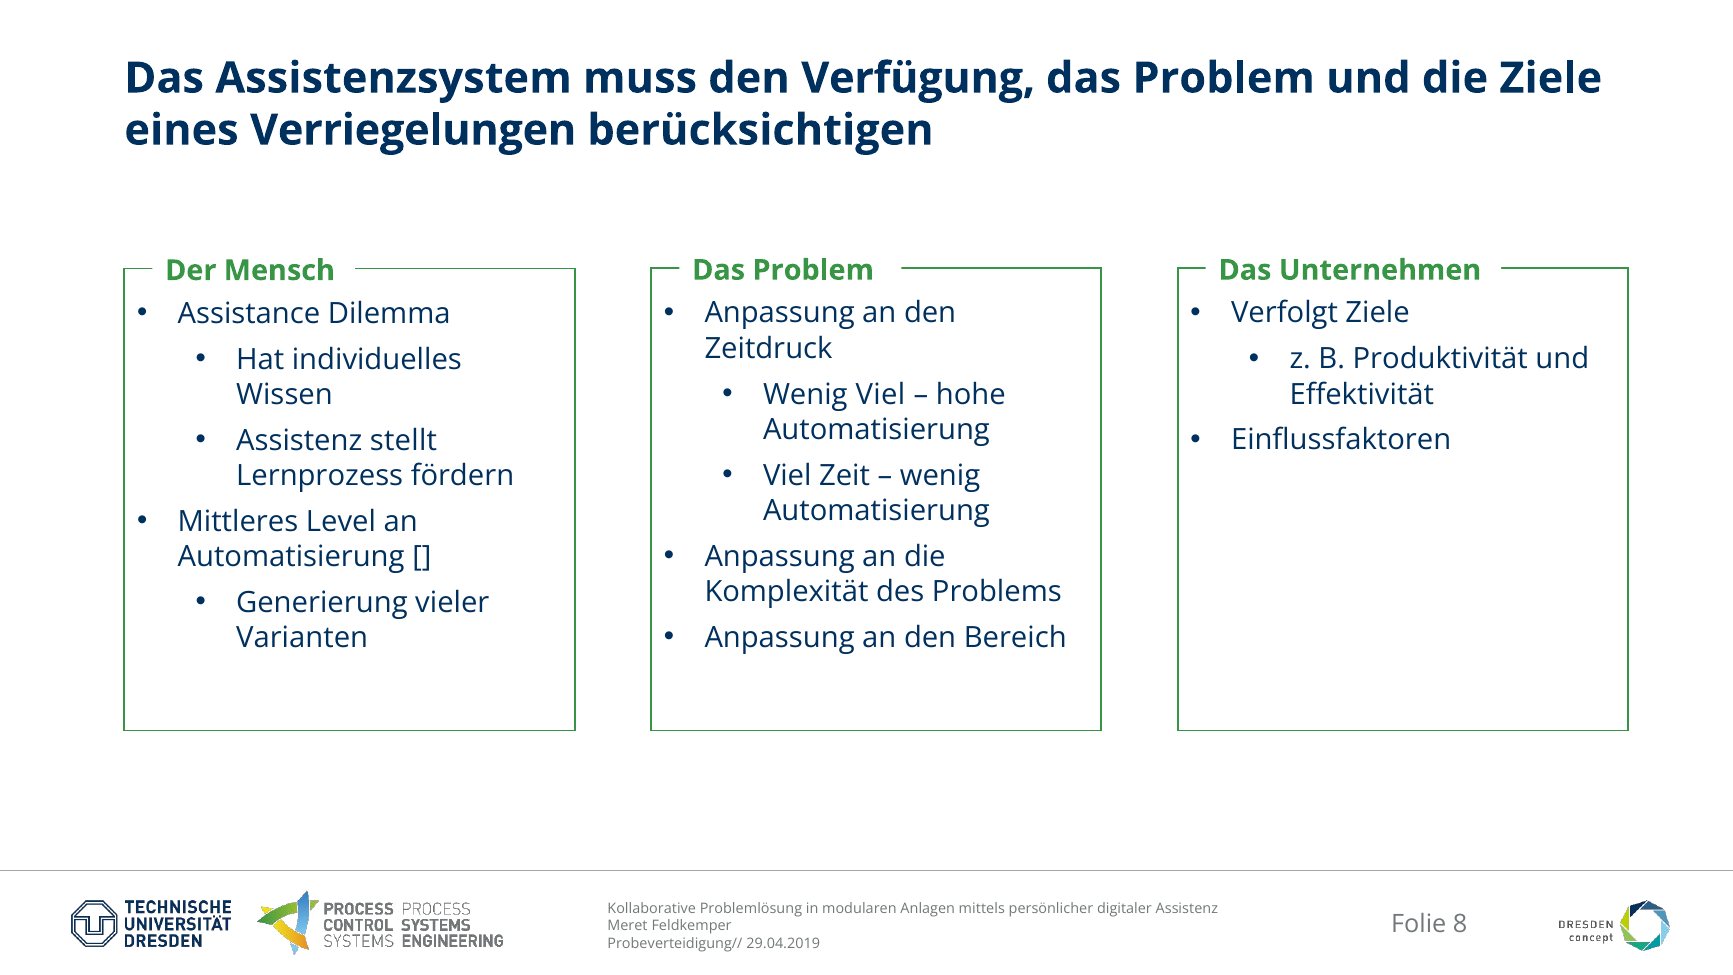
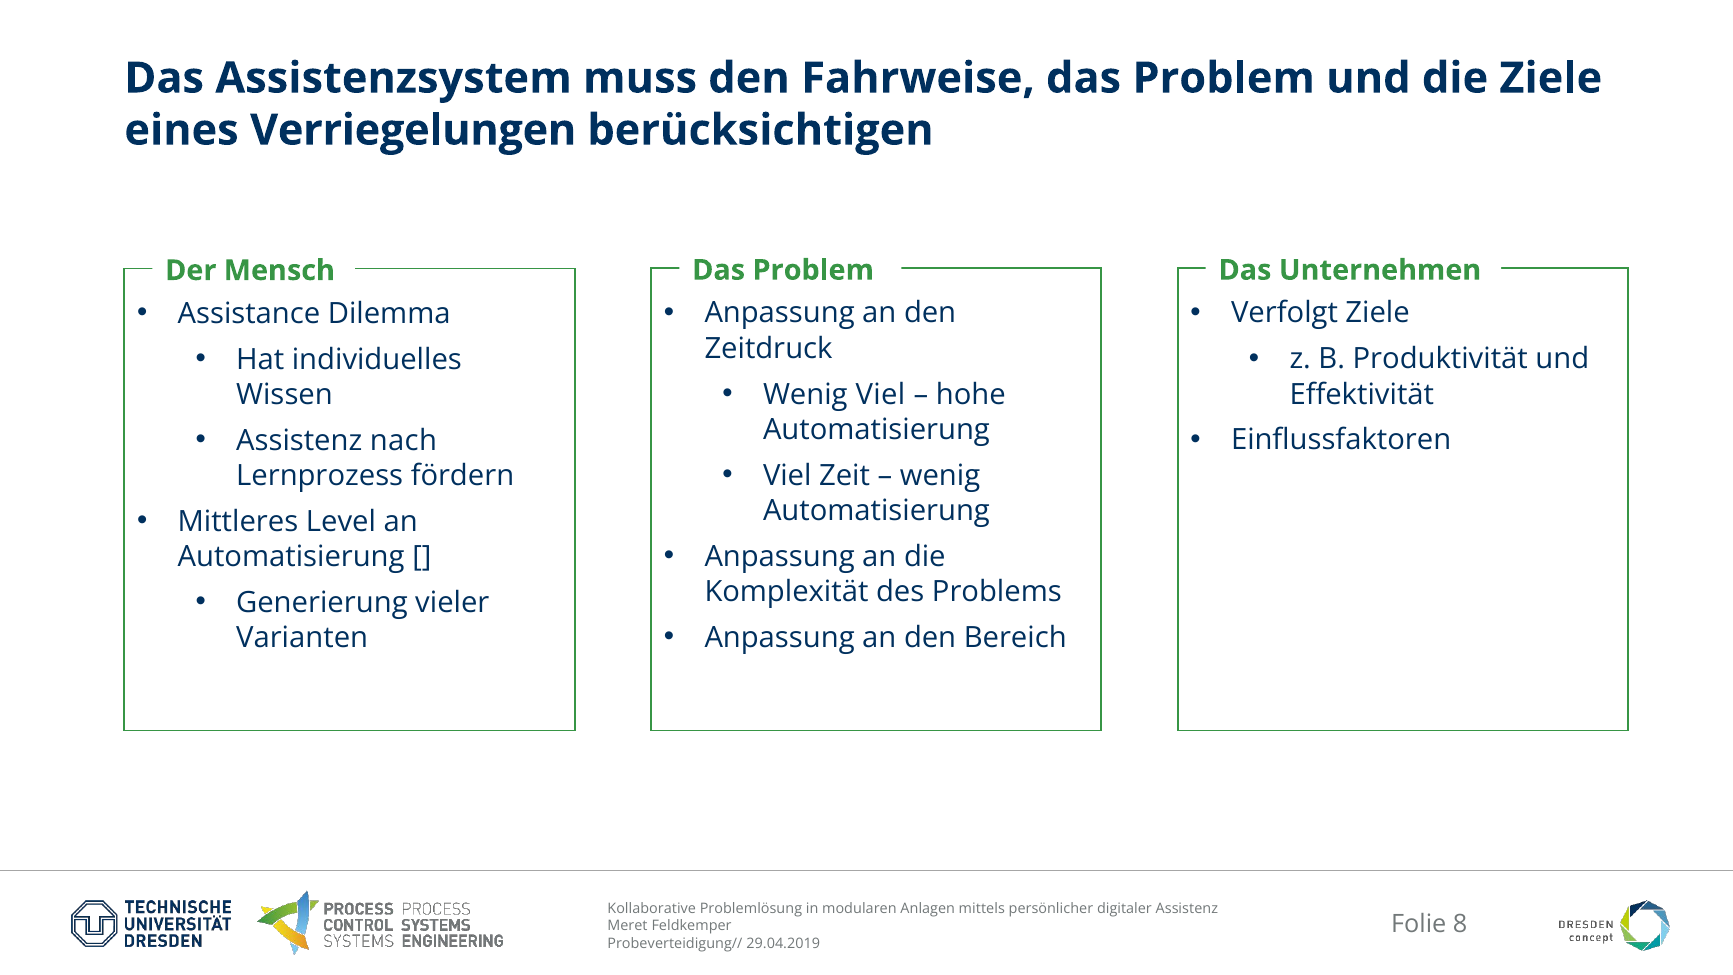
Verfügung: Verfügung -> Fahrweise
stellt: stellt -> nach
